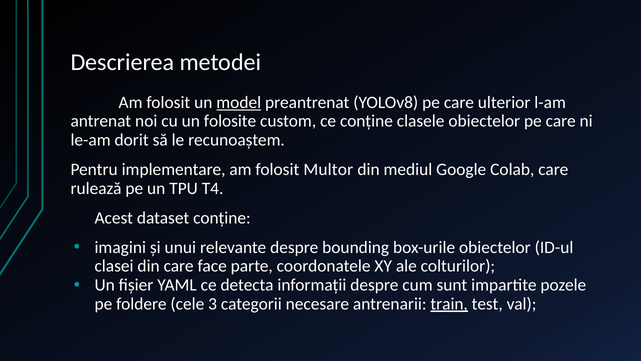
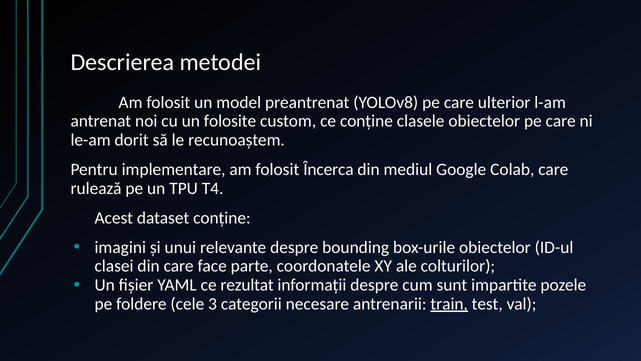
model underline: present -> none
Multor: Multor -> Încerca
detecta: detecta -> rezultat
